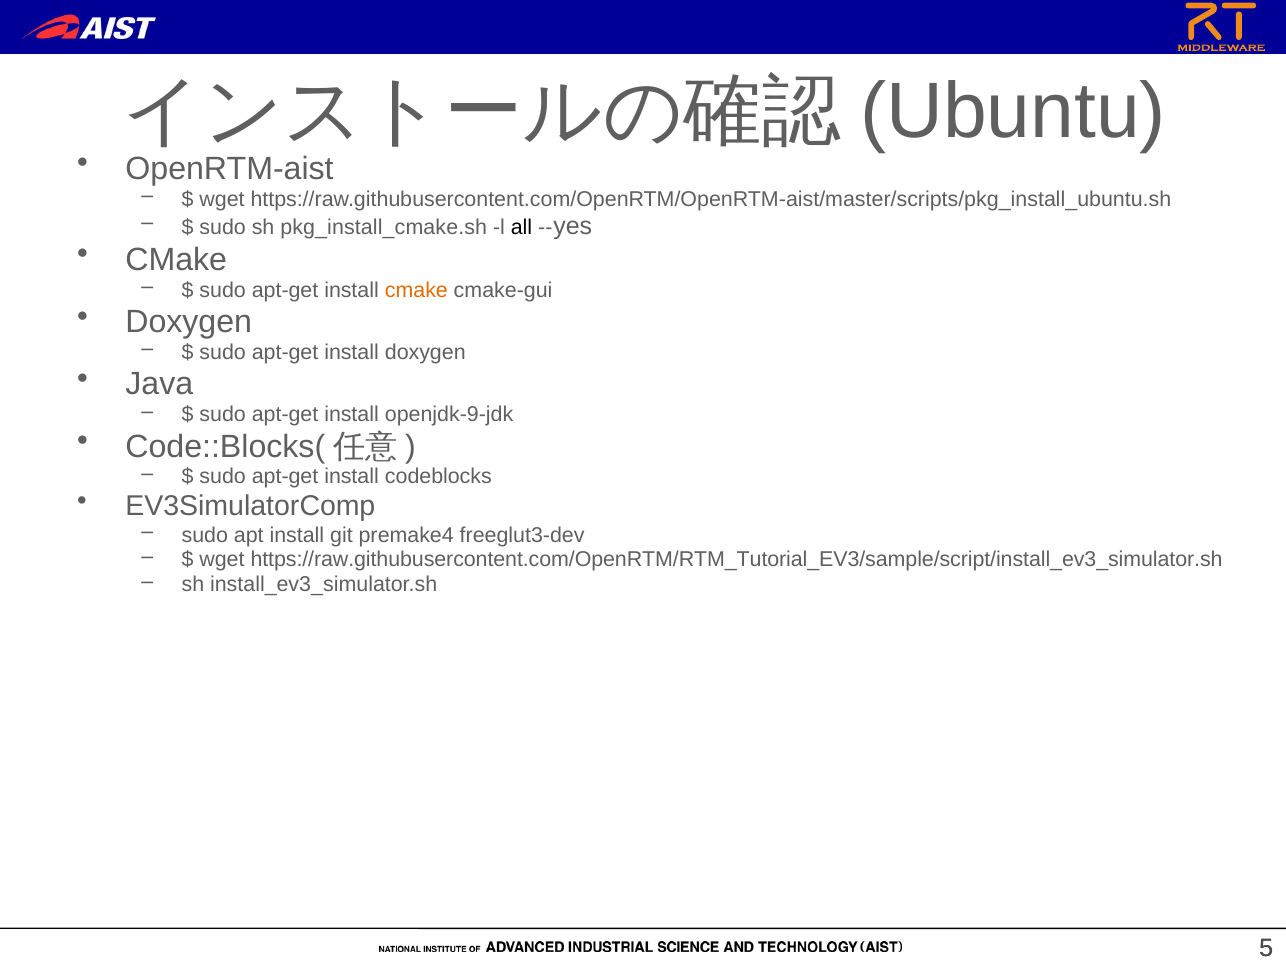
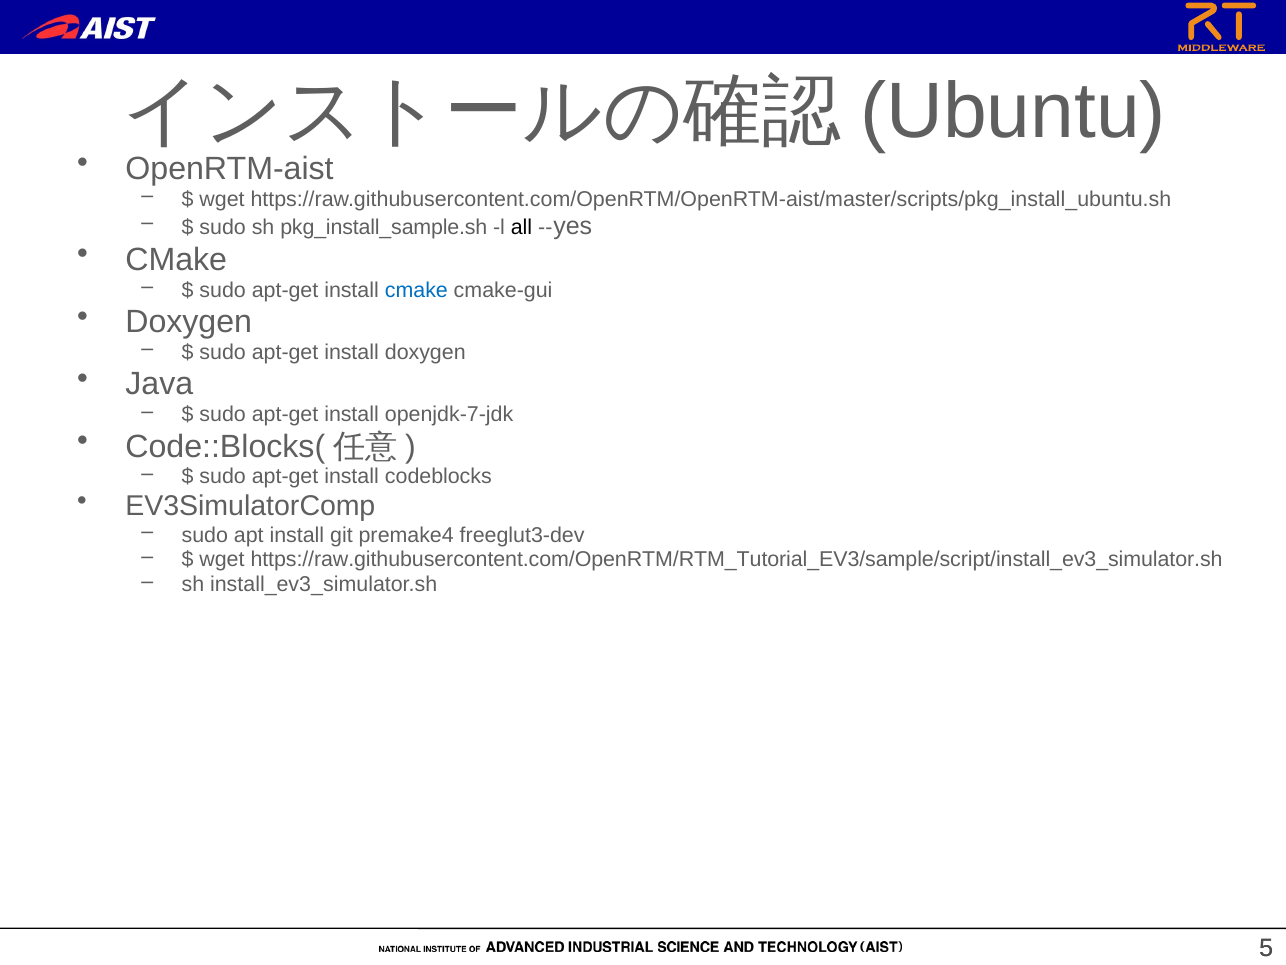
pkg_install_cmake.sh: pkg_install_cmake.sh -> pkg_install_sample.sh
cmake at (416, 290) colour: orange -> blue
openjdk-9-jdk: openjdk-9-jdk -> openjdk-7-jdk
